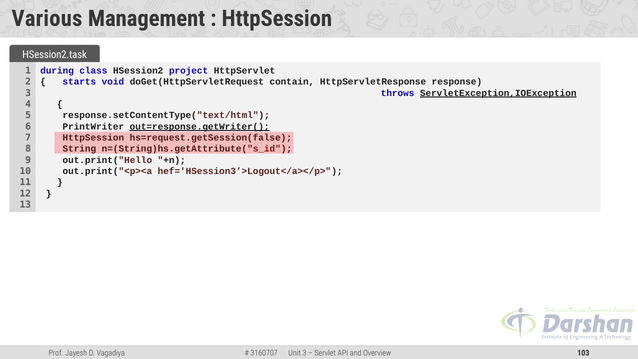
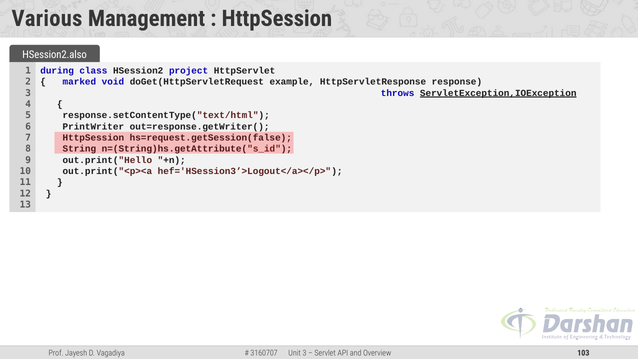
HSession2.task: HSession2.task -> HSession2.also
starts: starts -> marked
contain: contain -> example
out=response.getWriter( underline: present -> none
